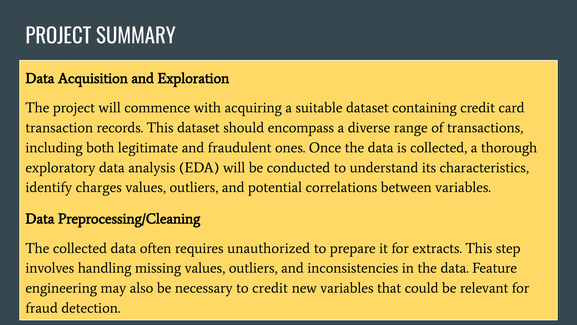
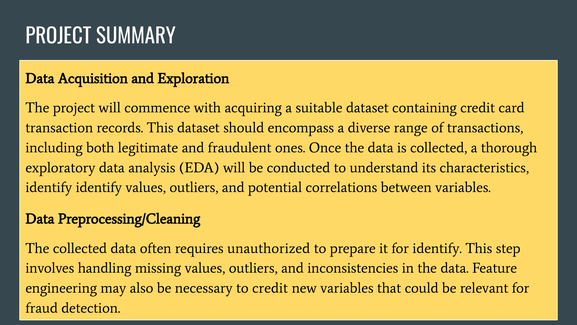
identify charges: charges -> identify
for extracts: extracts -> identify
